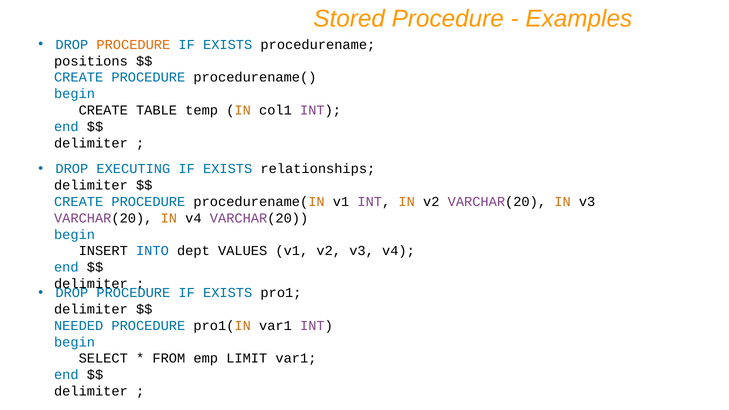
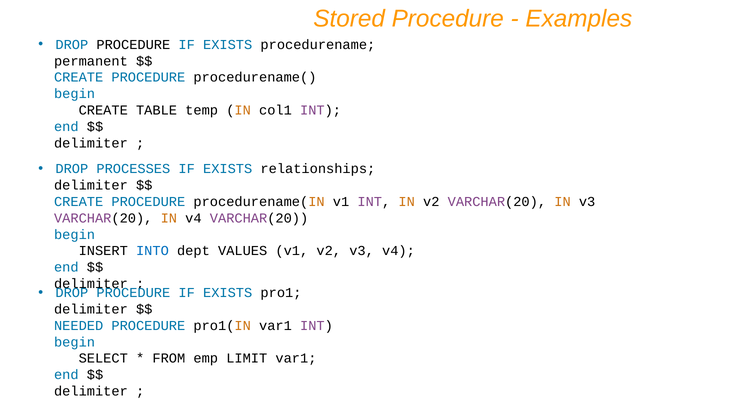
PROCEDURE at (133, 45) colour: orange -> black
positions: positions -> permanent
EXECUTING: EXECUTING -> PROCESSES
